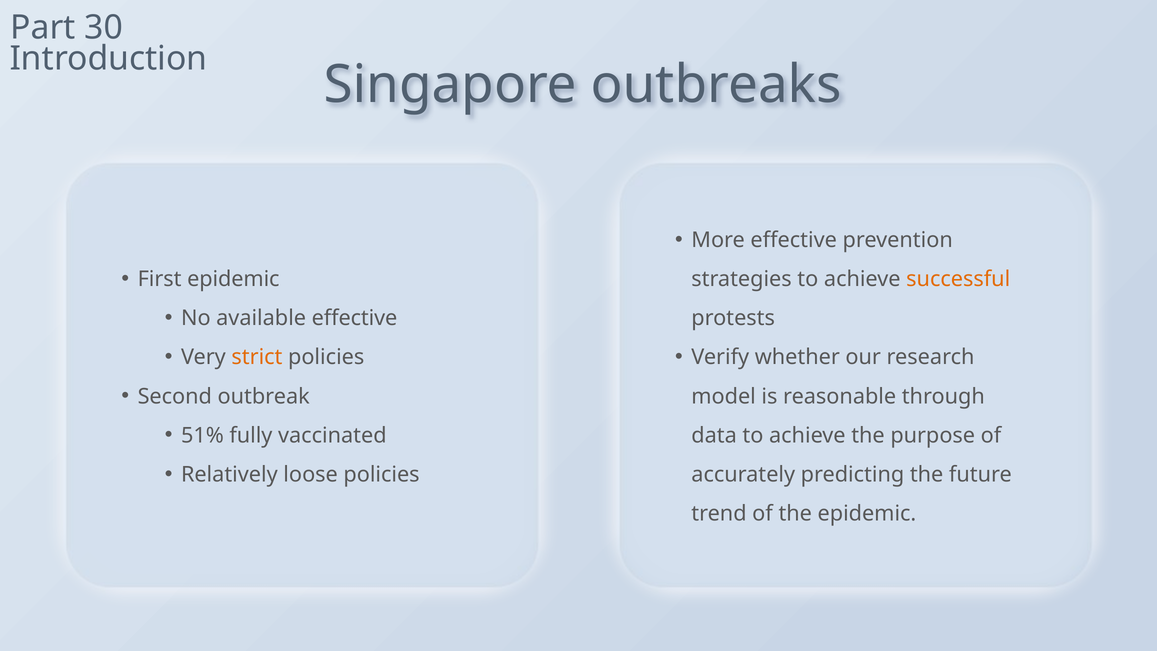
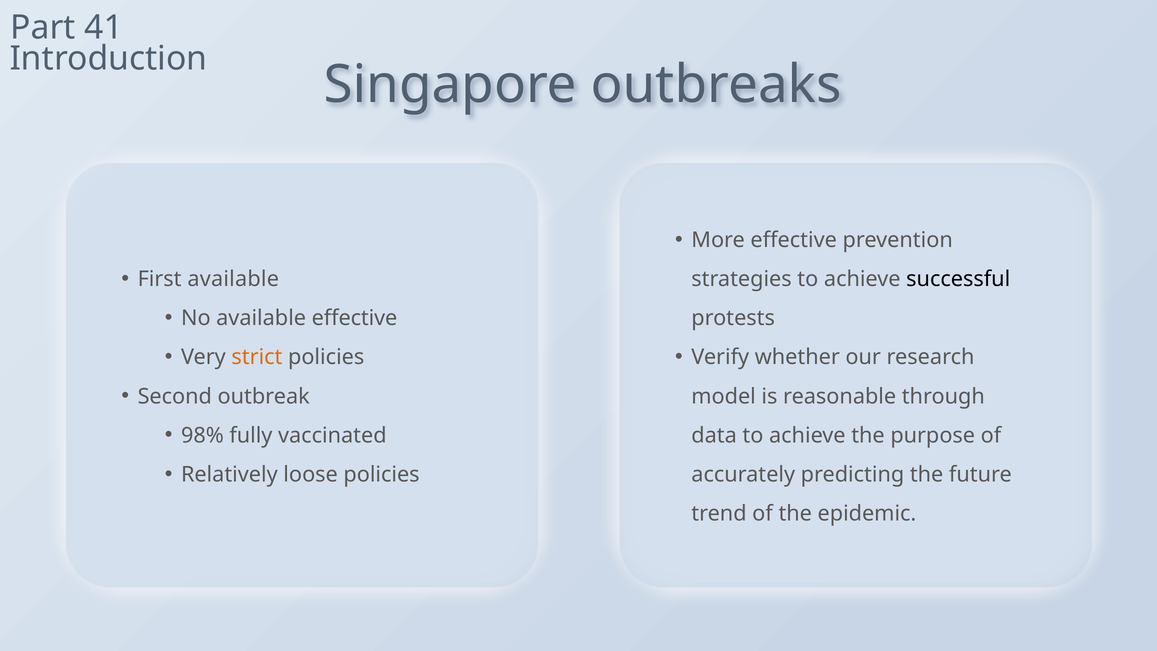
30: 30 -> 41
First epidemic: epidemic -> available
successful colour: orange -> black
51%: 51% -> 98%
